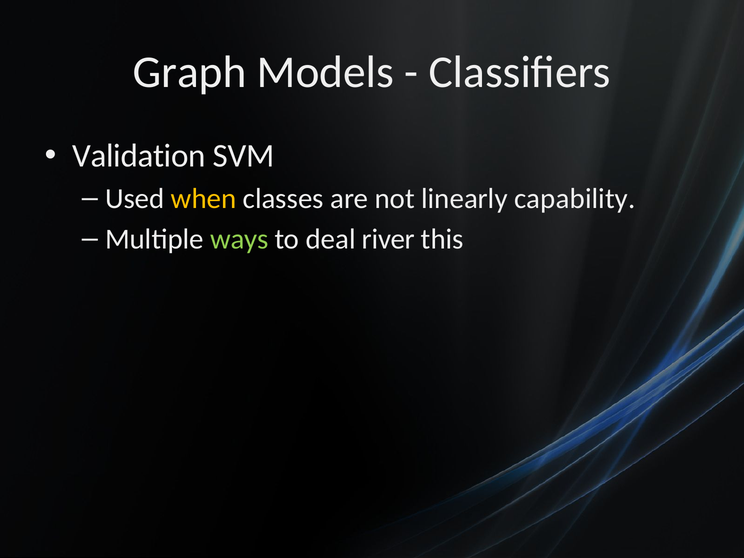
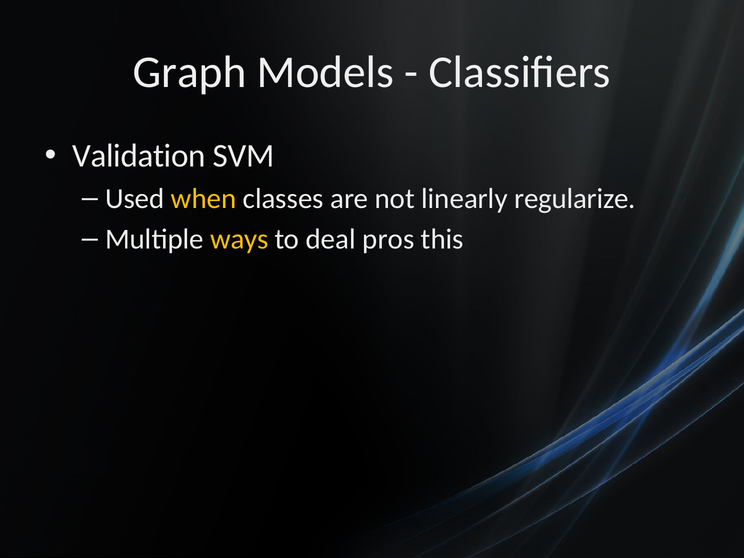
capability: capability -> regularize
ways colour: light green -> yellow
river: river -> pros
